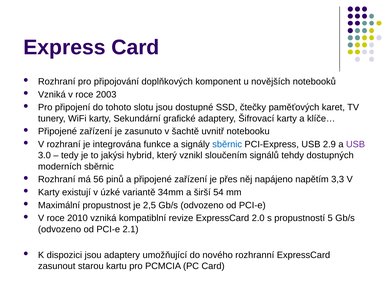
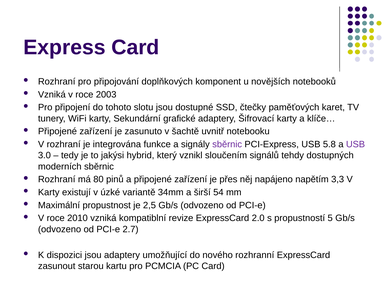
sběrnic at (227, 144) colour: blue -> purple
2.9: 2.9 -> 5.8
56: 56 -> 80
2.1: 2.1 -> 2.7
